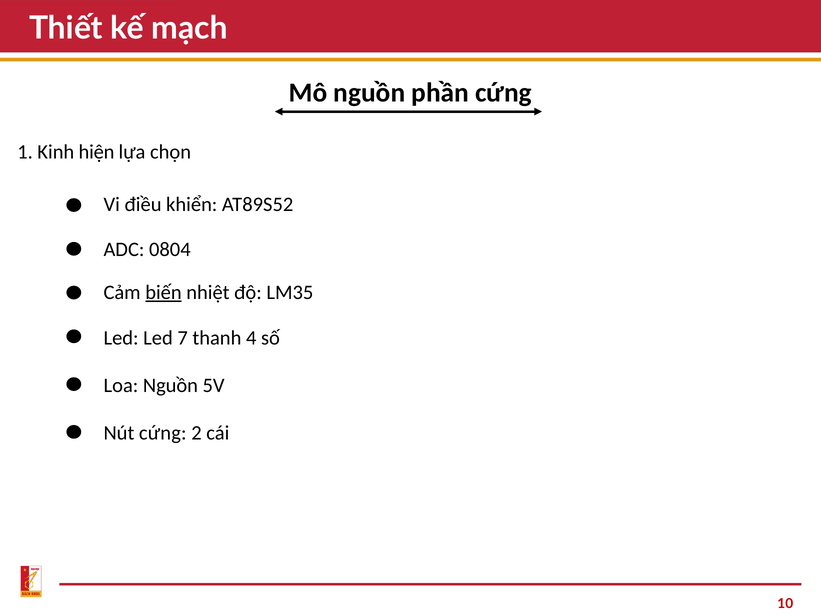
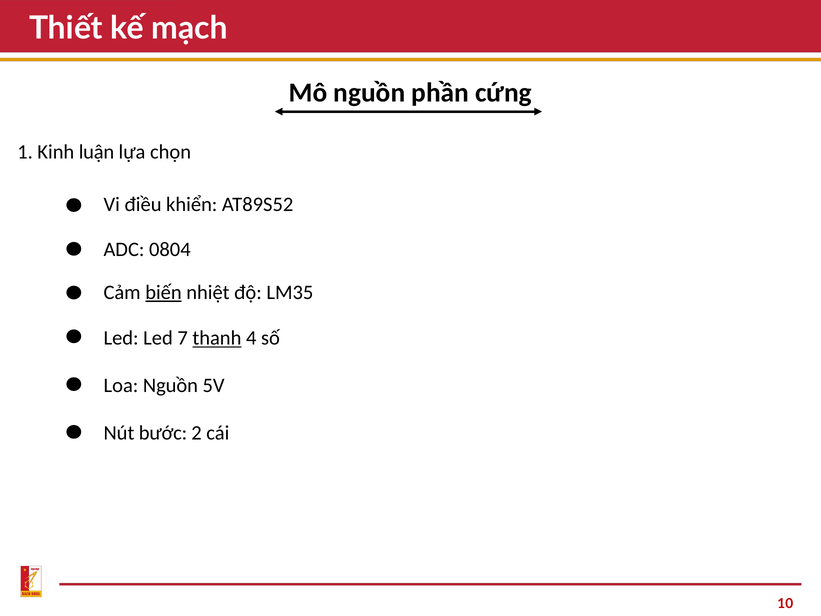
hiện: hiện -> luận
thanh underline: none -> present
Nút cứng: cứng -> bước
